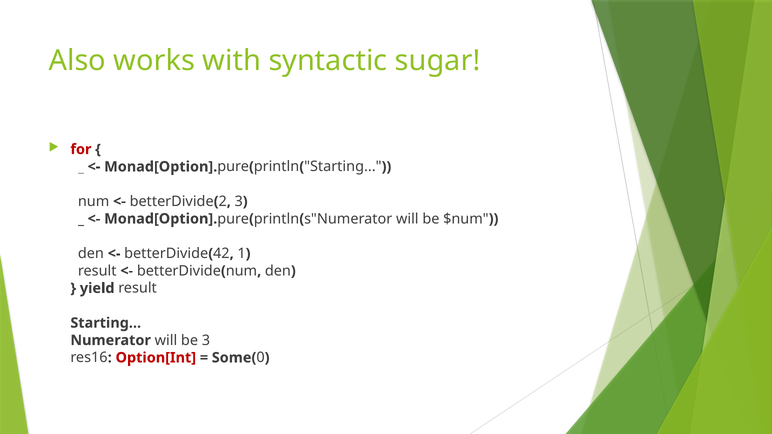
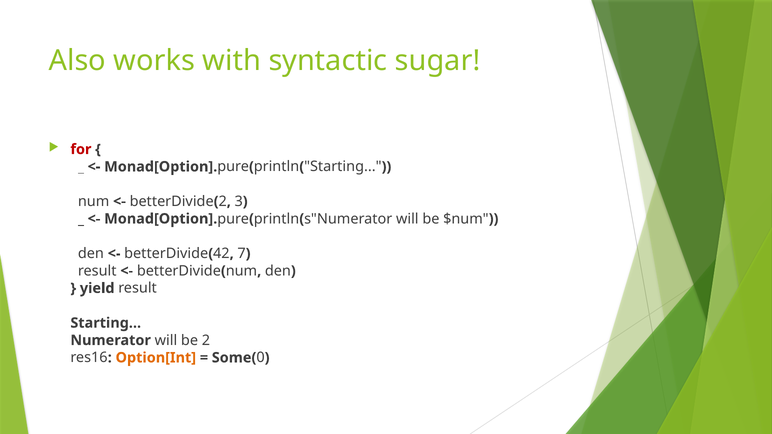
1: 1 -> 7
be 3: 3 -> 2
Option[Int colour: red -> orange
